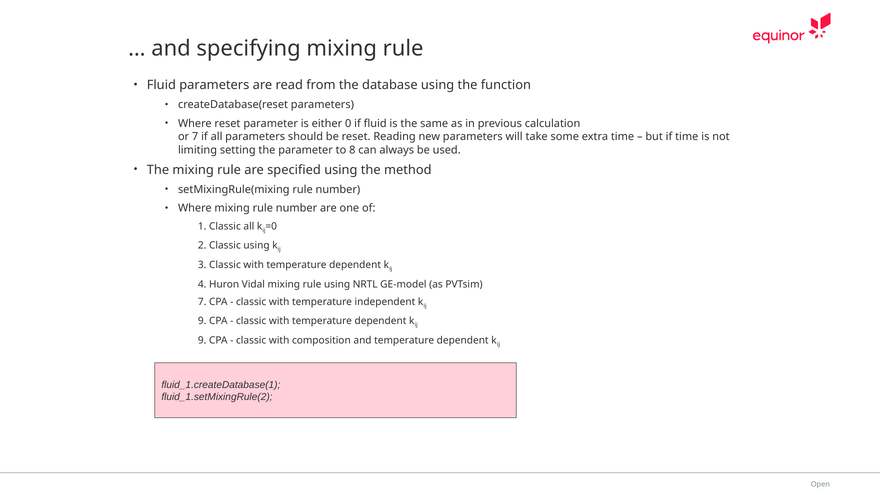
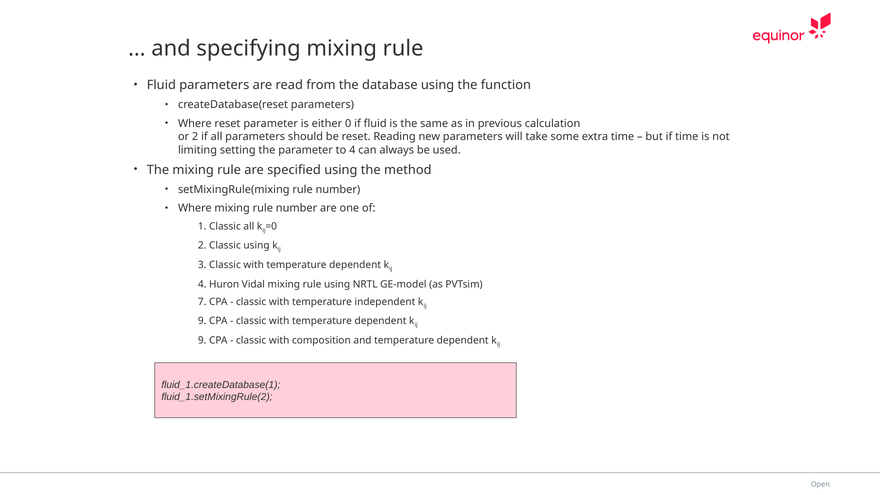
or 7: 7 -> 2
to 8: 8 -> 4
